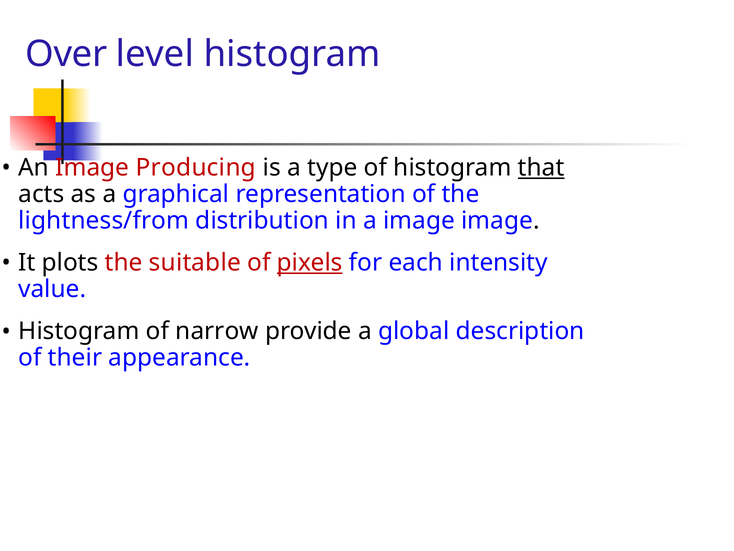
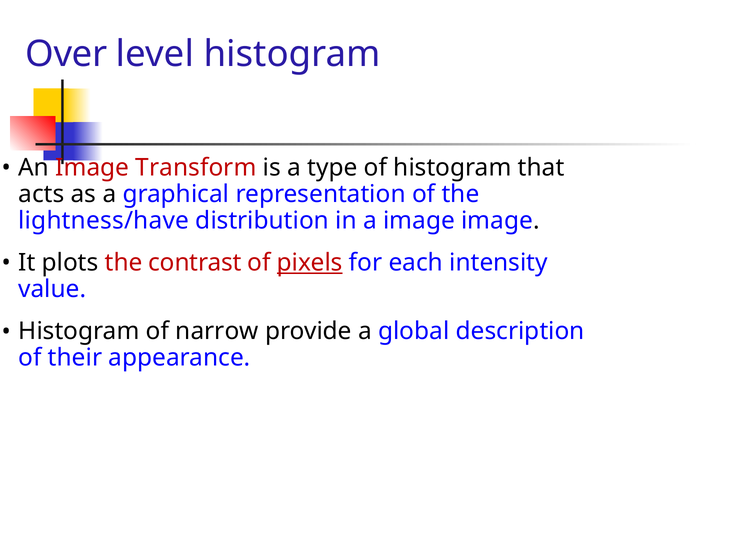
Producing: Producing -> Transform
that underline: present -> none
lightness/from: lightness/from -> lightness/have
suitable: suitable -> contrast
